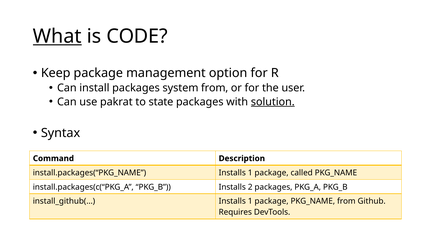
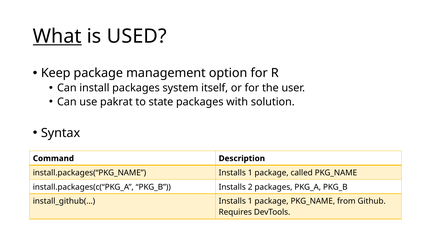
CODE: CODE -> USED
system from: from -> itself
solution underline: present -> none
